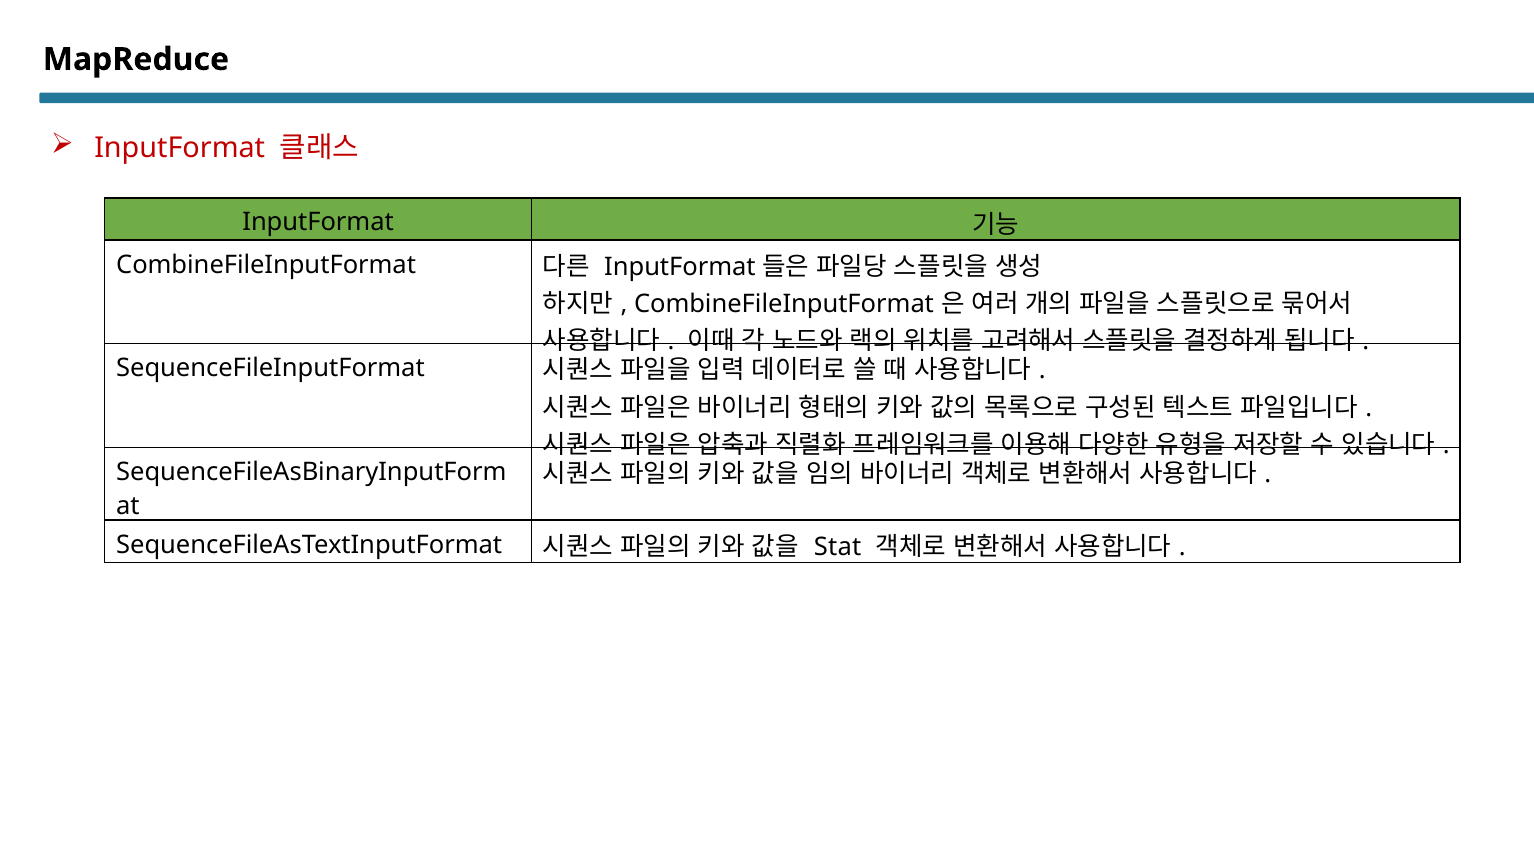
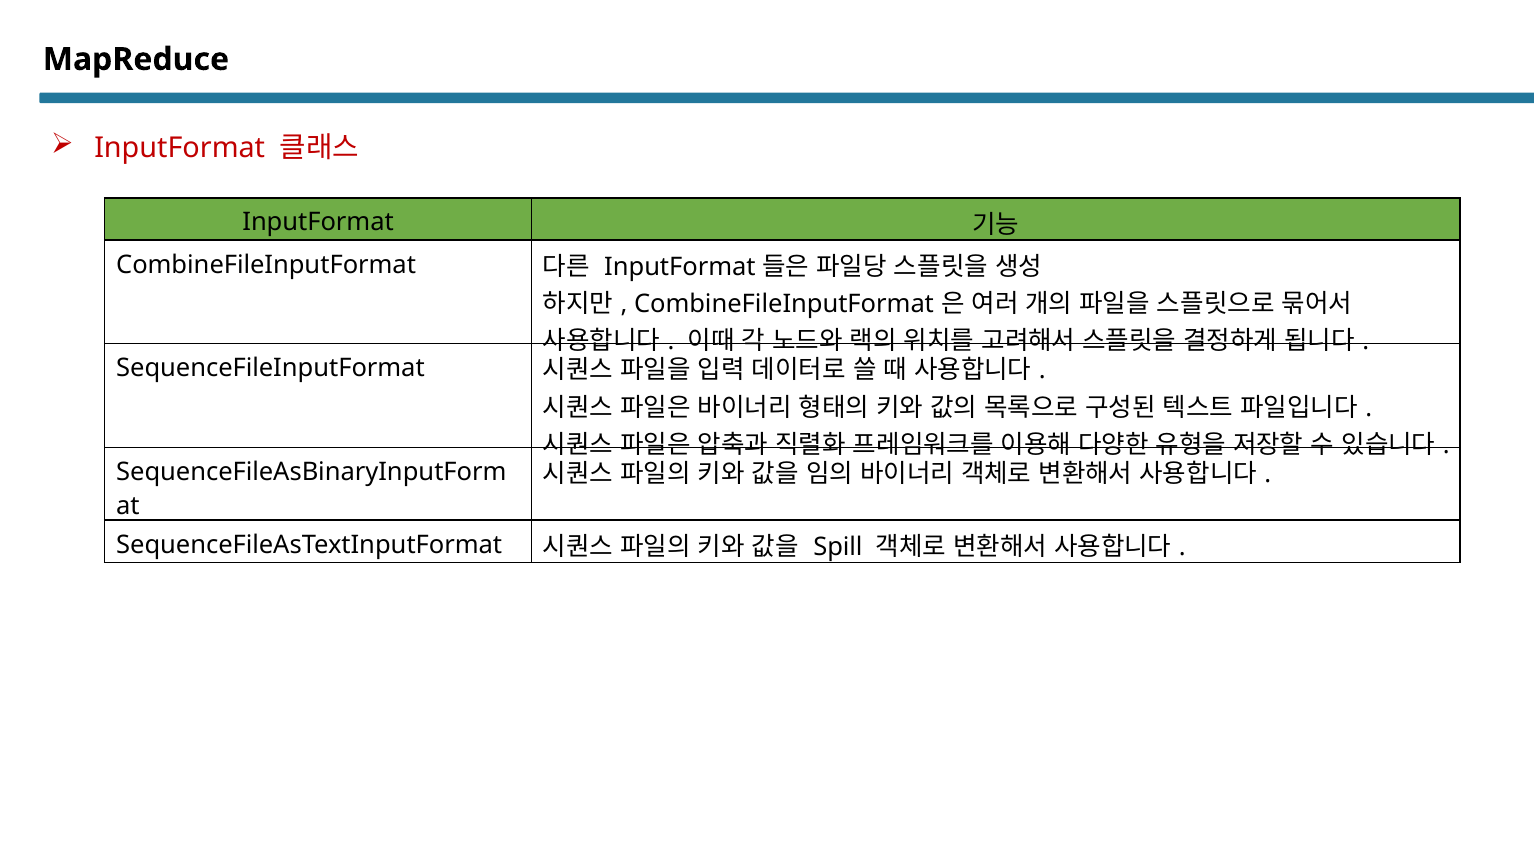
Stat: Stat -> Spill
